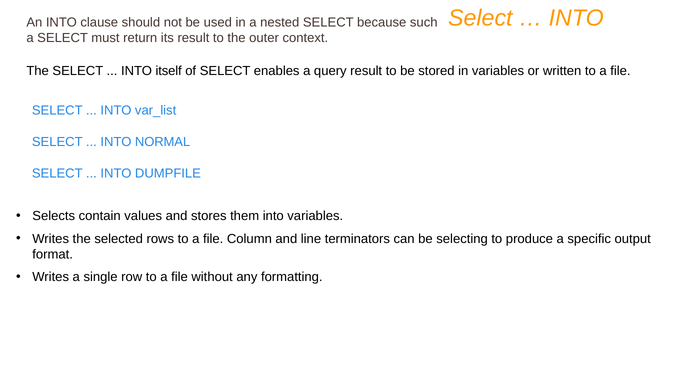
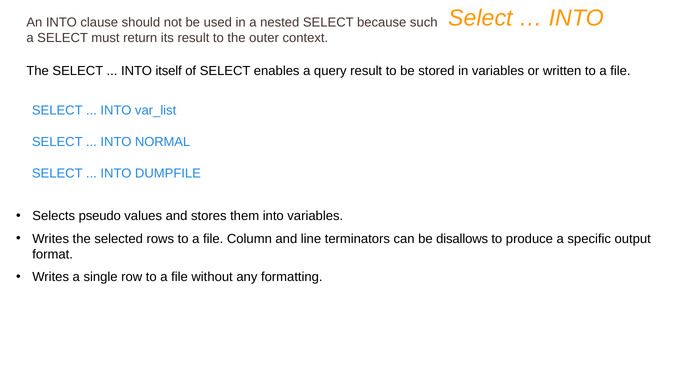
contain: contain -> pseudo
selecting: selecting -> disallows
